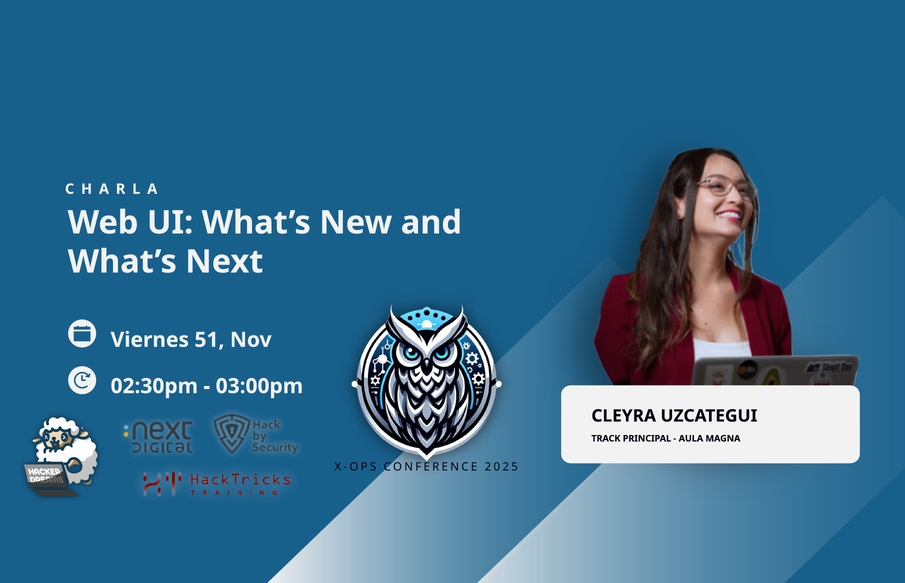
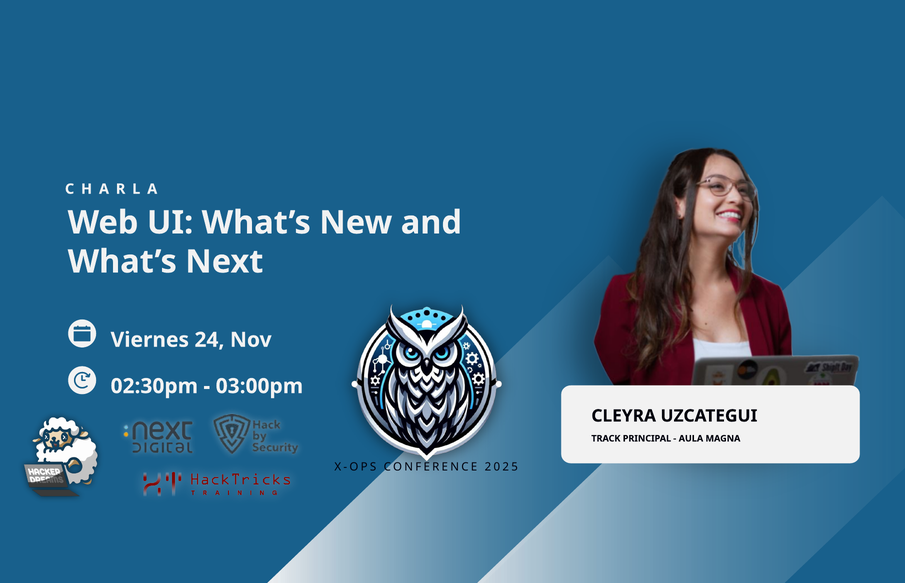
51: 51 -> 24
